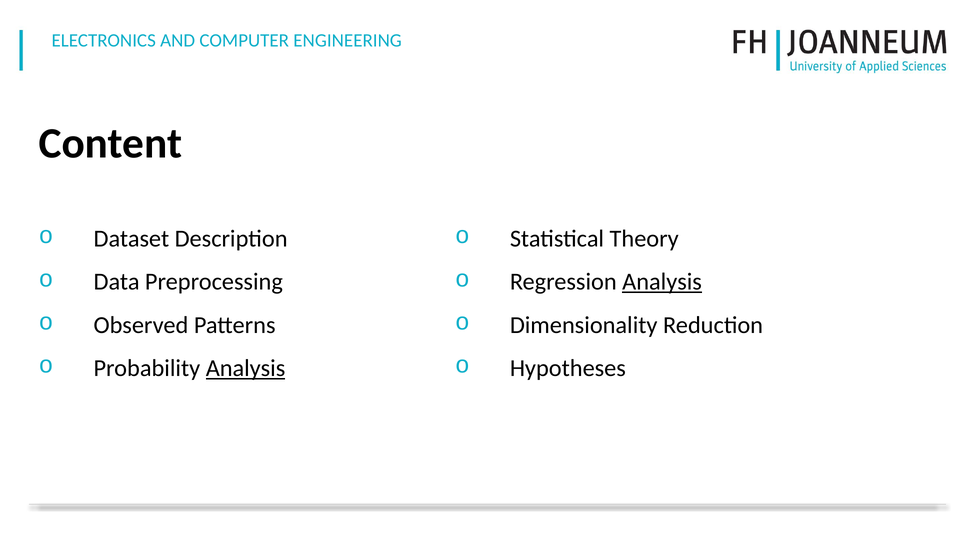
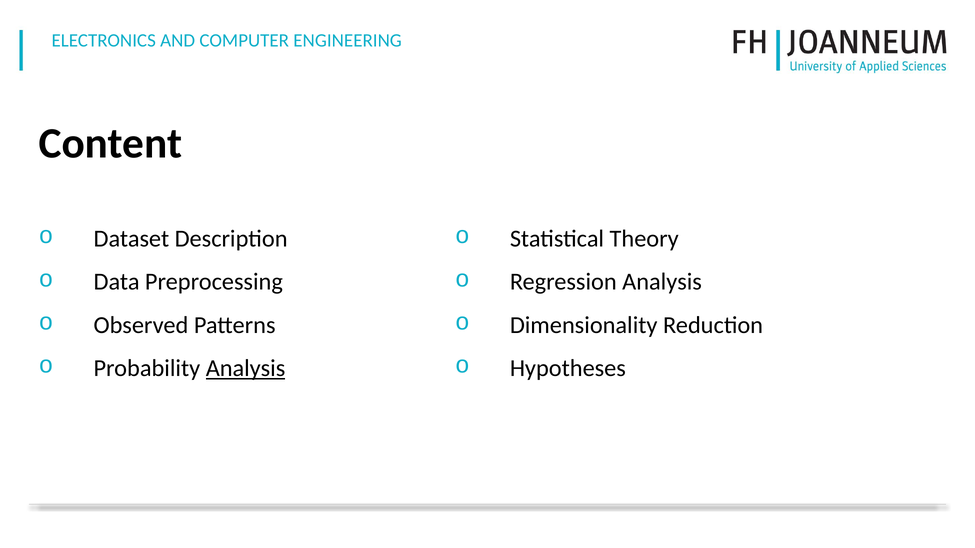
Analysis at (662, 282) underline: present -> none
